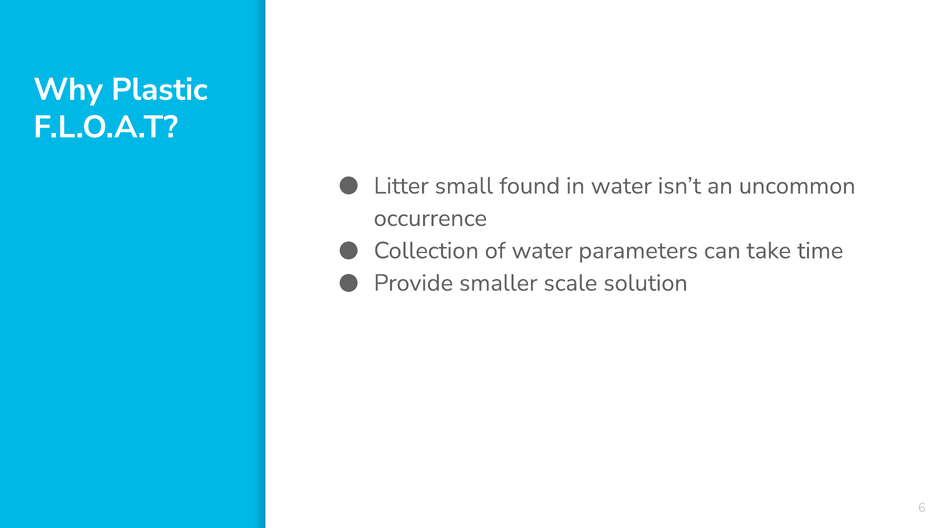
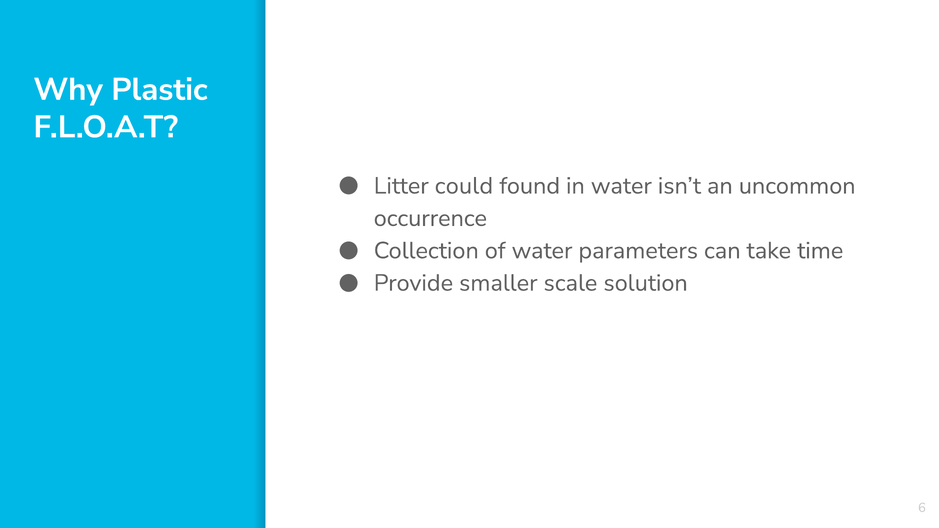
small: small -> could
